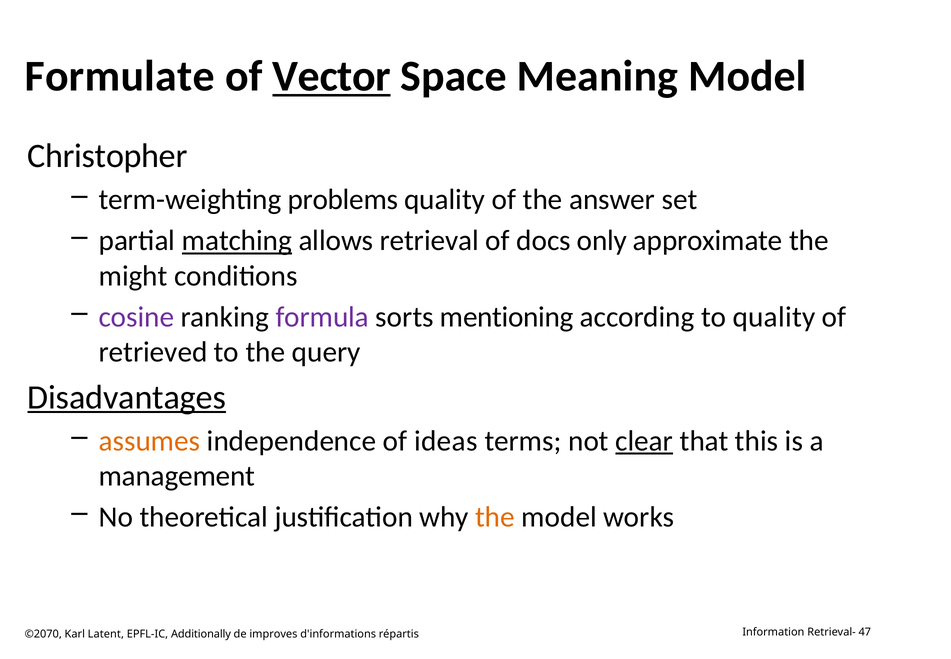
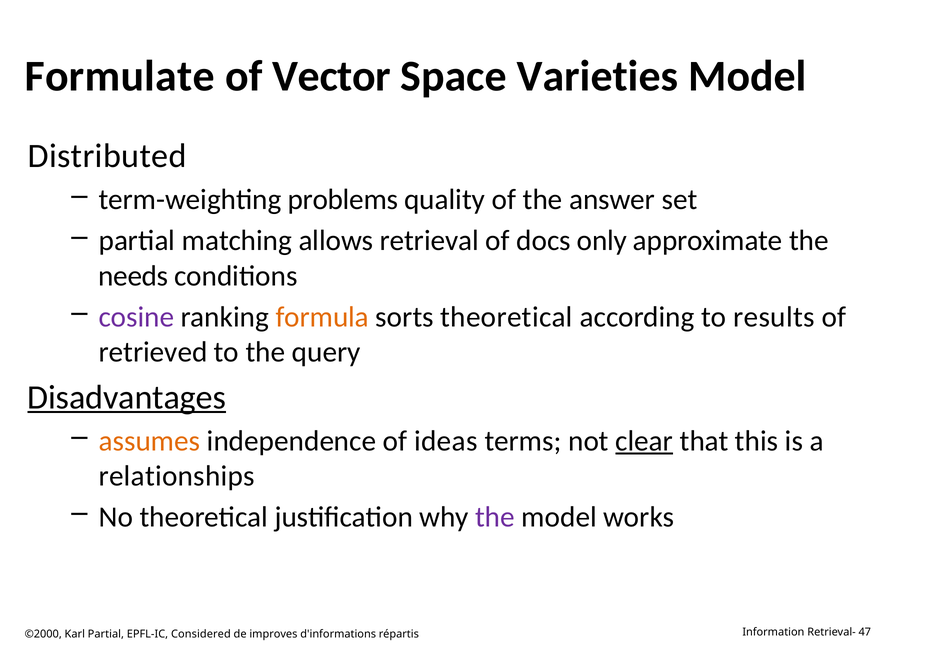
Vector underline: present -> none
Meaning: Meaning -> Varieties
Christopher: Christopher -> Distributed
matching underline: present -> none
might: might -> needs
formula colour: purple -> orange
sorts mentioning: mentioning -> theoretical
to quality: quality -> results
management: management -> relationships
the at (495, 517) colour: orange -> purple
©2070: ©2070 -> ©2000
Karl Latent: Latent -> Partial
Additionally: Additionally -> Considered
